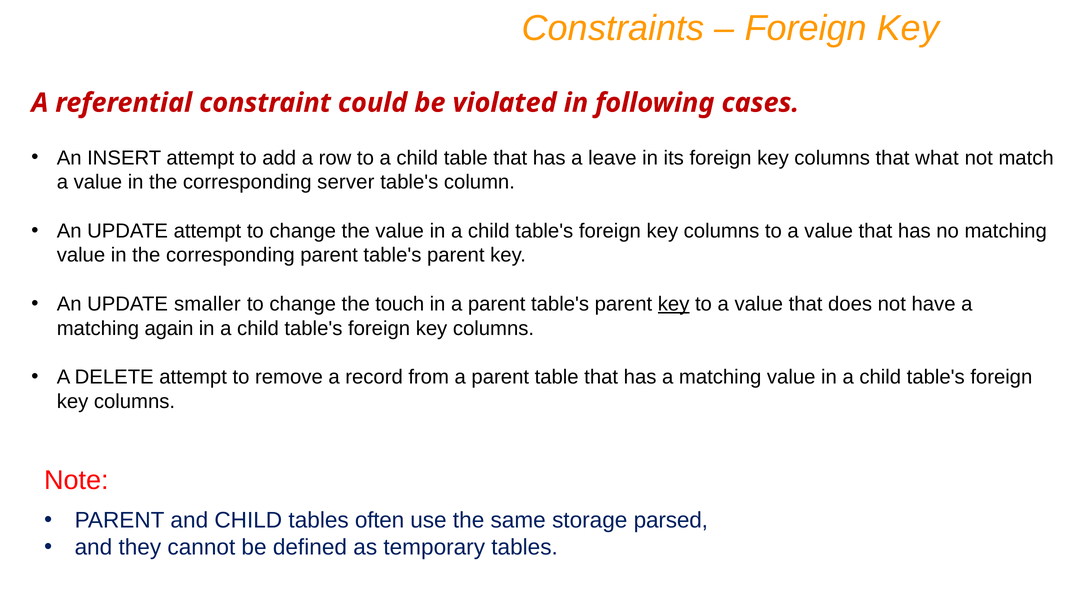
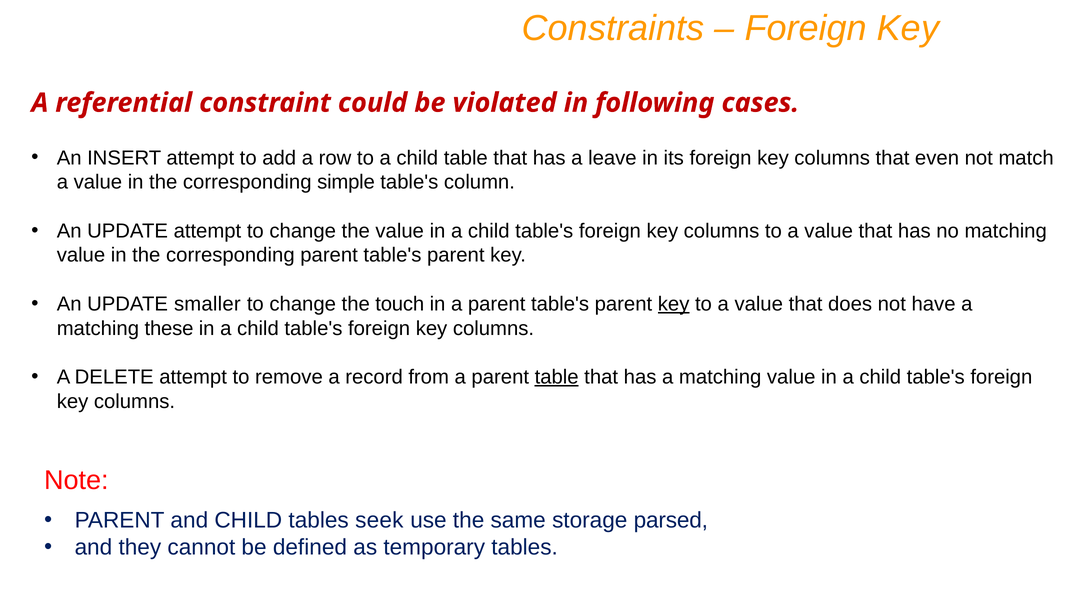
what: what -> even
server: server -> simple
again: again -> these
table at (557, 377) underline: none -> present
often: often -> seek
